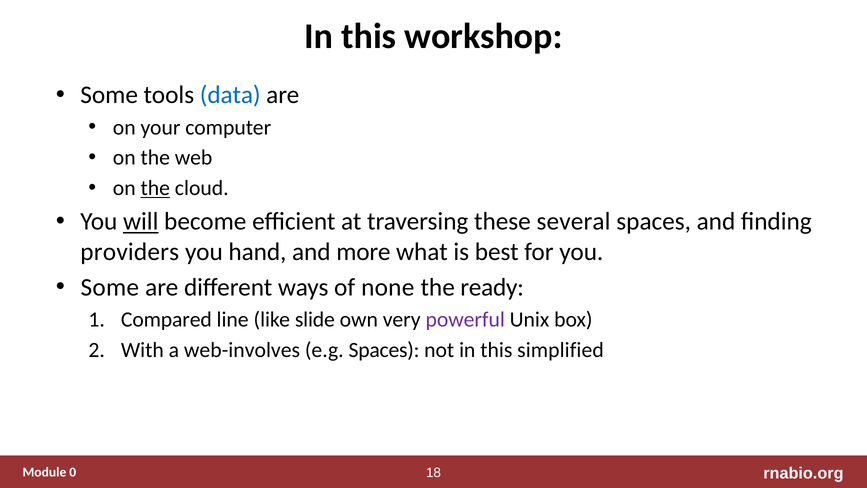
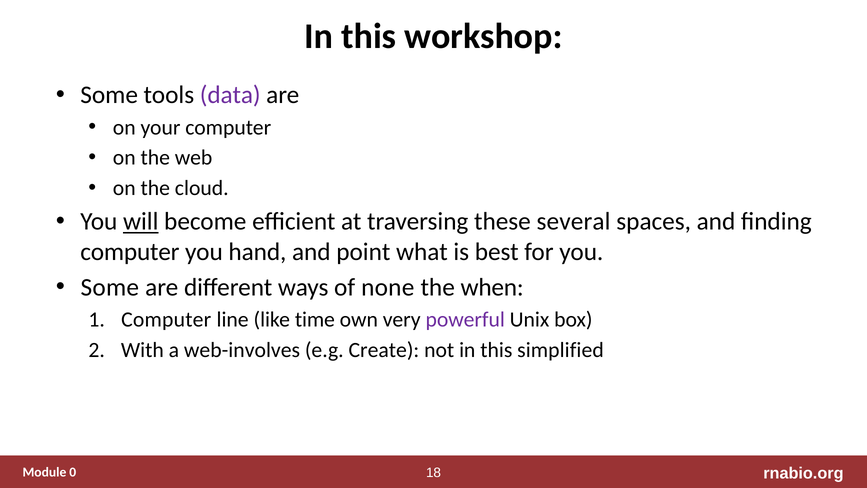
data colour: blue -> purple
the at (155, 188) underline: present -> none
providers at (130, 252): providers -> computer
more: more -> point
ready: ready -> when
Compared at (166, 320): Compared -> Computer
slide: slide -> time
e.g Spaces: Spaces -> Create
